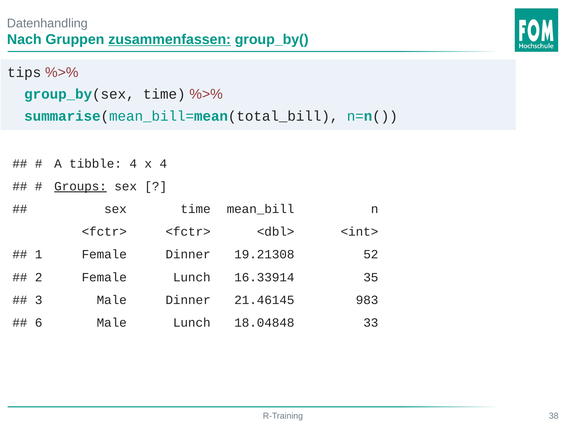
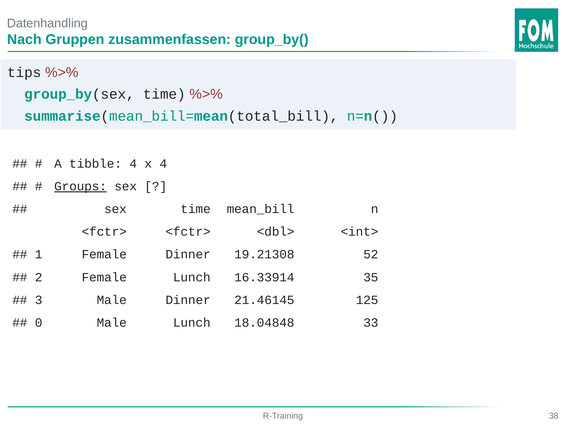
zusammenfassen underline: present -> none
983: 983 -> 125
6: 6 -> 0
